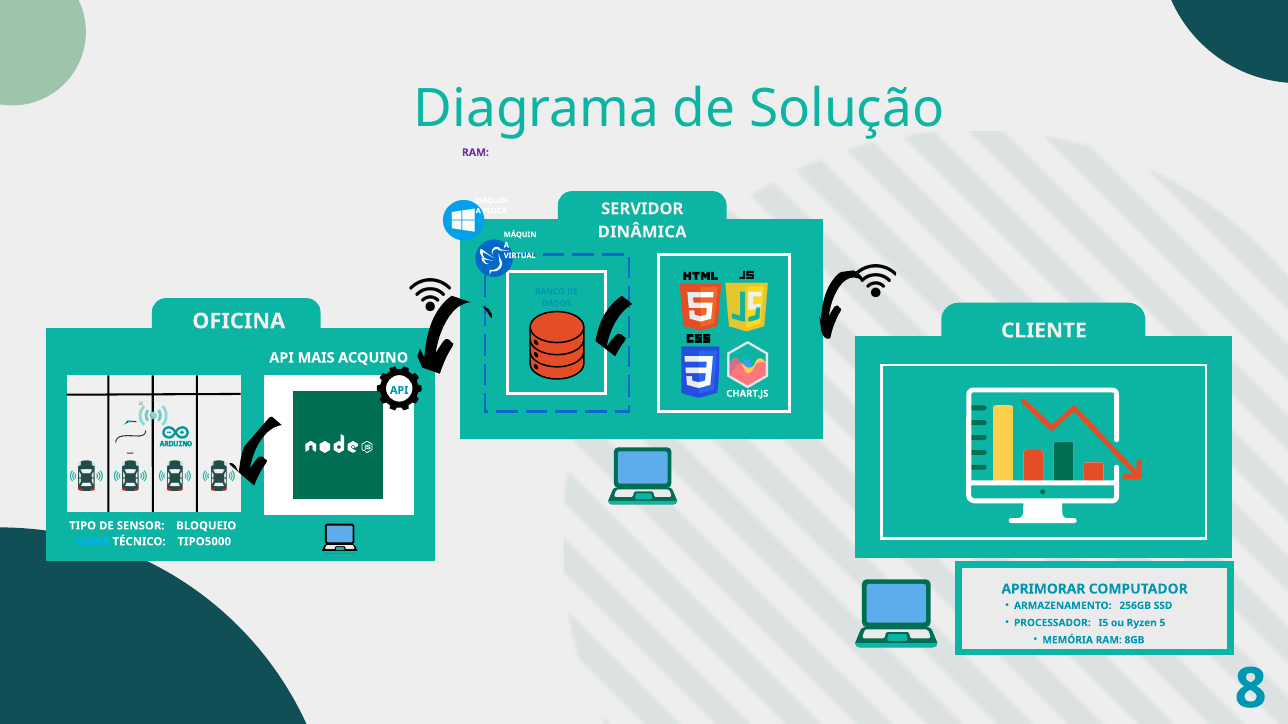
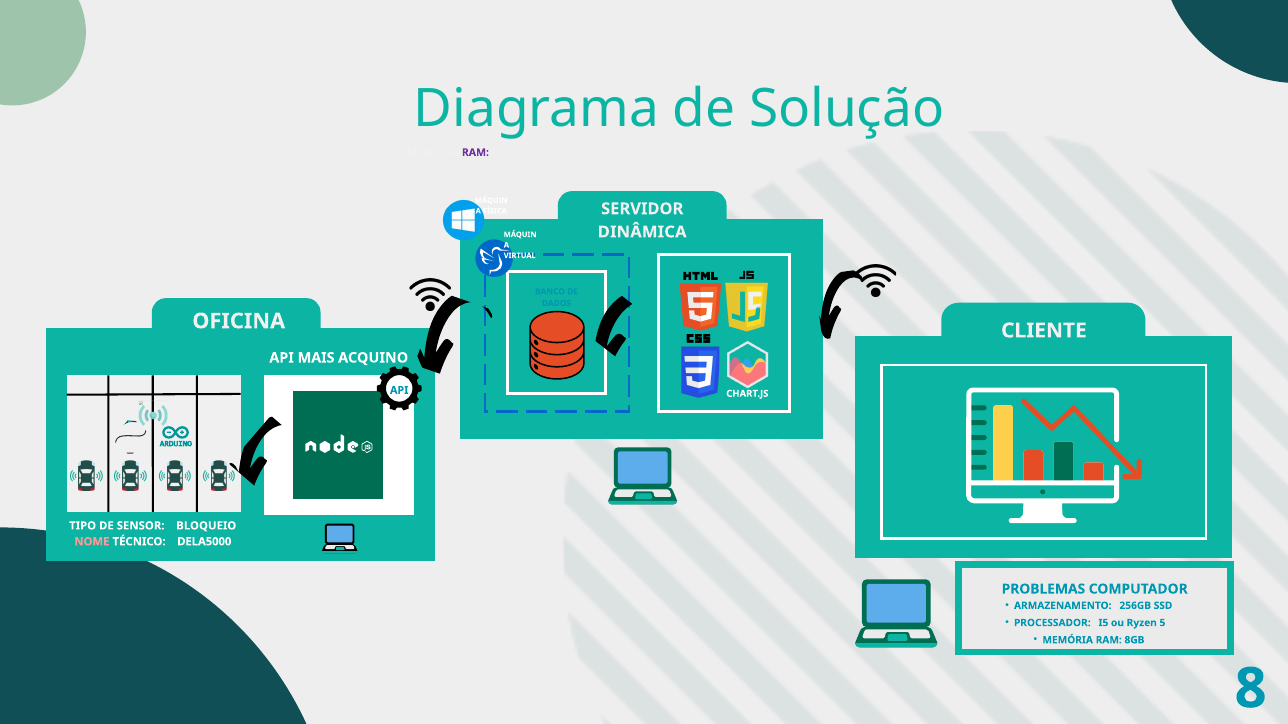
NOME colour: light blue -> pink
TIPO5000: TIPO5000 -> DELA5000
APRIMORAR: APRIMORAR -> PROBLEMAS
